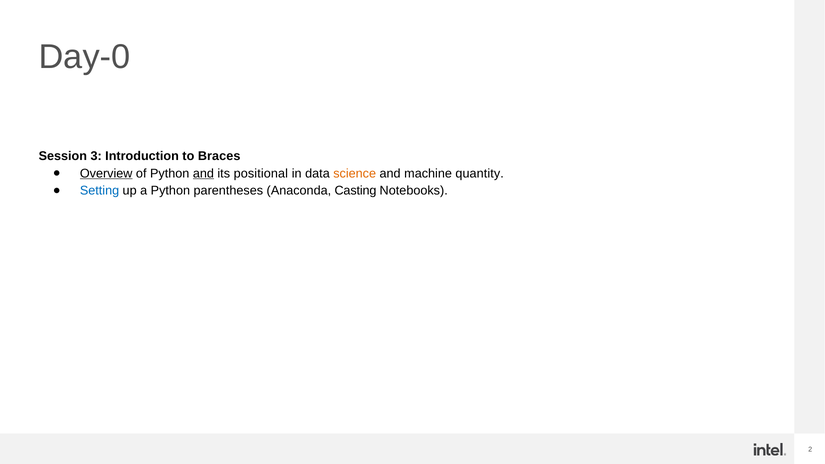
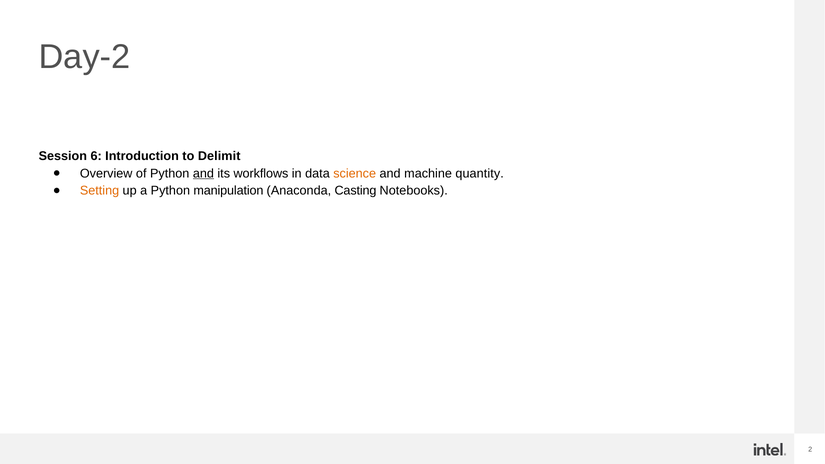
Day-0: Day-0 -> Day-2
3: 3 -> 6
Braces: Braces -> Delimit
Overview underline: present -> none
positional: positional -> workflows
Setting colour: blue -> orange
parentheses: parentheses -> manipulation
